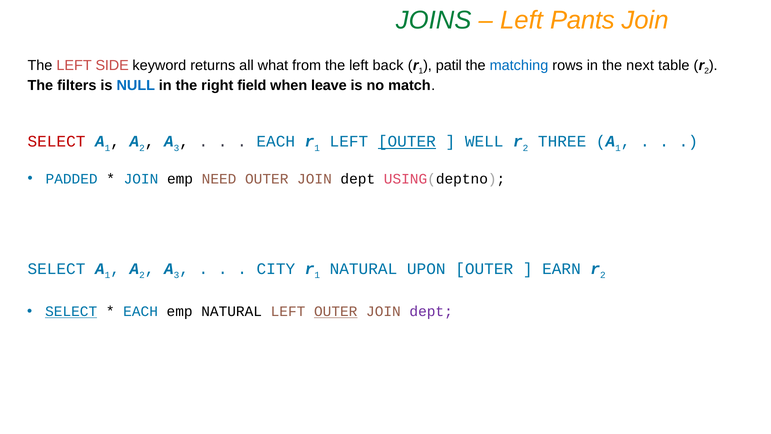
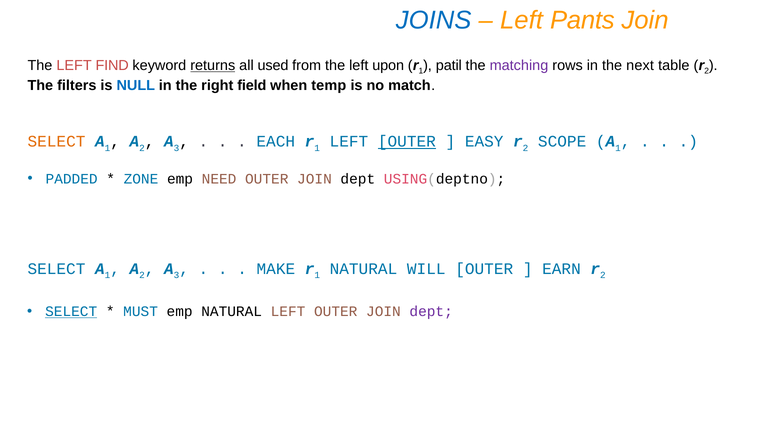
JOINS colour: green -> blue
SIDE: SIDE -> FIND
returns underline: none -> present
what: what -> used
back: back -> upon
matching colour: blue -> purple
leave: leave -> temp
SELECT at (56, 142) colour: red -> orange
WELL: WELL -> EASY
THREE: THREE -> SCOPE
JOIN at (141, 179): JOIN -> ZONE
CITY: CITY -> MAKE
UPON: UPON -> WILL
EACH at (141, 311): EACH -> MUST
OUTER at (336, 311) underline: present -> none
